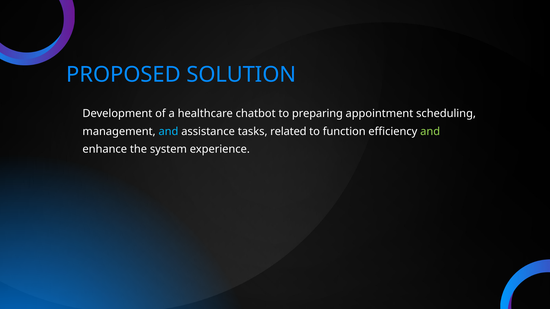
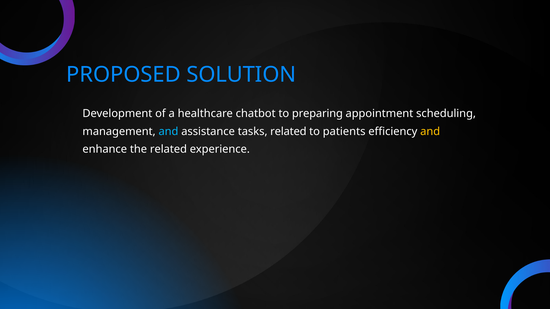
function: function -> patients
and at (430, 132) colour: light green -> yellow
the system: system -> related
